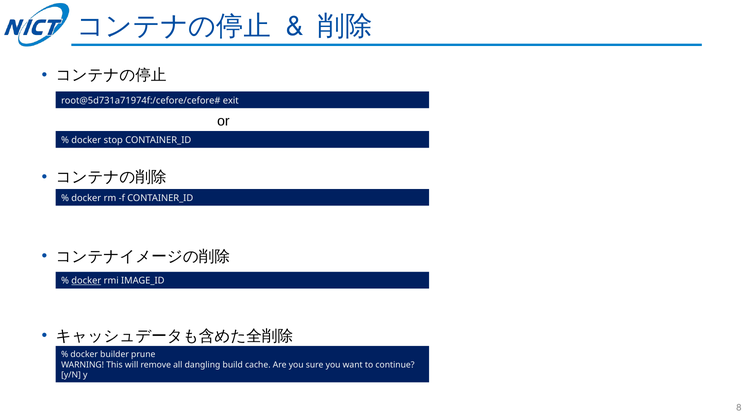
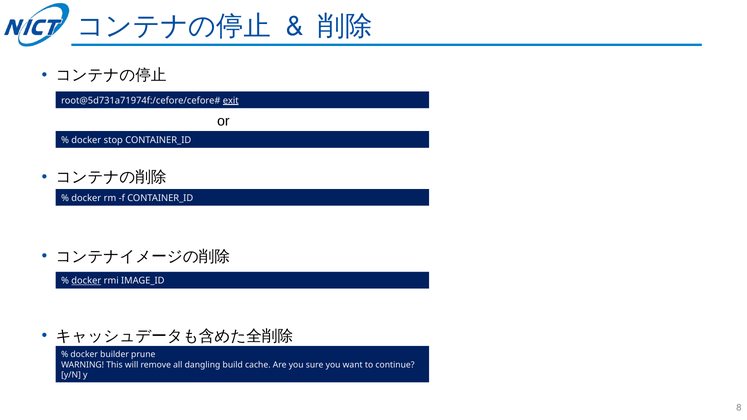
exit underline: none -> present
